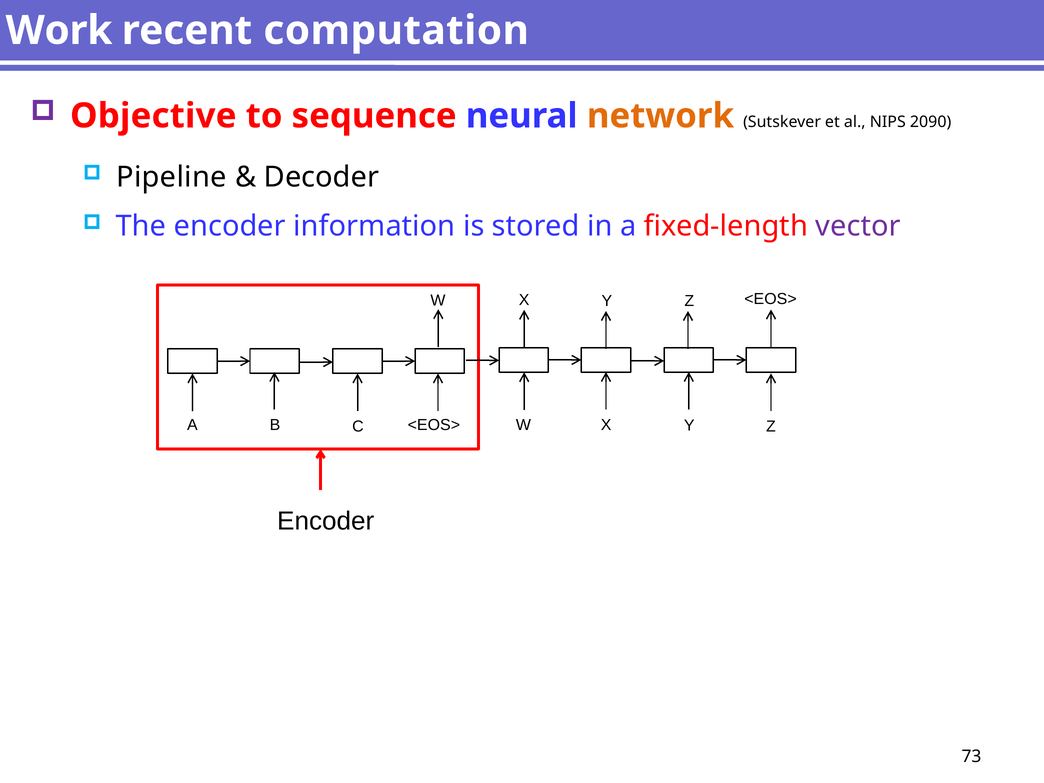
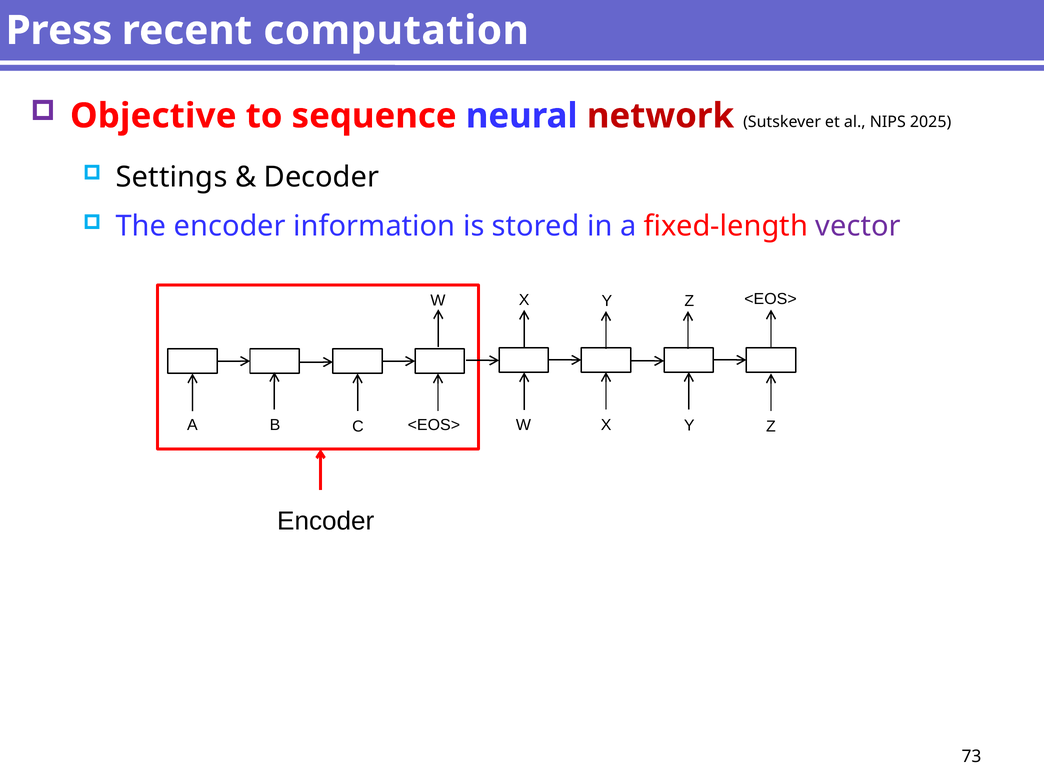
Work: Work -> Press
network colour: orange -> red
2090: 2090 -> 2025
Pipeline: Pipeline -> Settings
